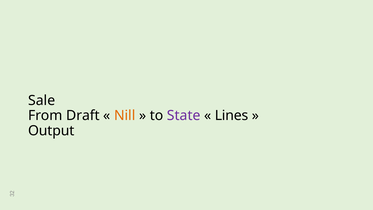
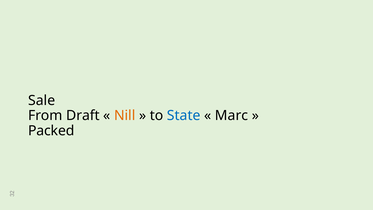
State colour: purple -> blue
Lines: Lines -> Marc
Output: Output -> Packed
